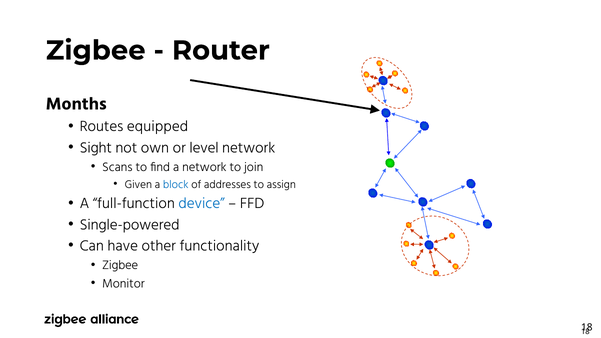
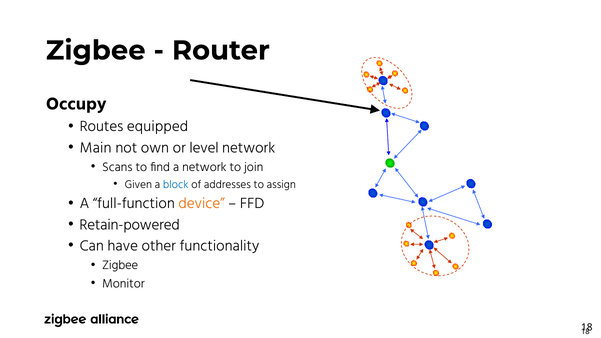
Months: Months -> Occupy
Sight: Sight -> Main
device colour: blue -> orange
Single-powered: Single-powered -> Retain-powered
